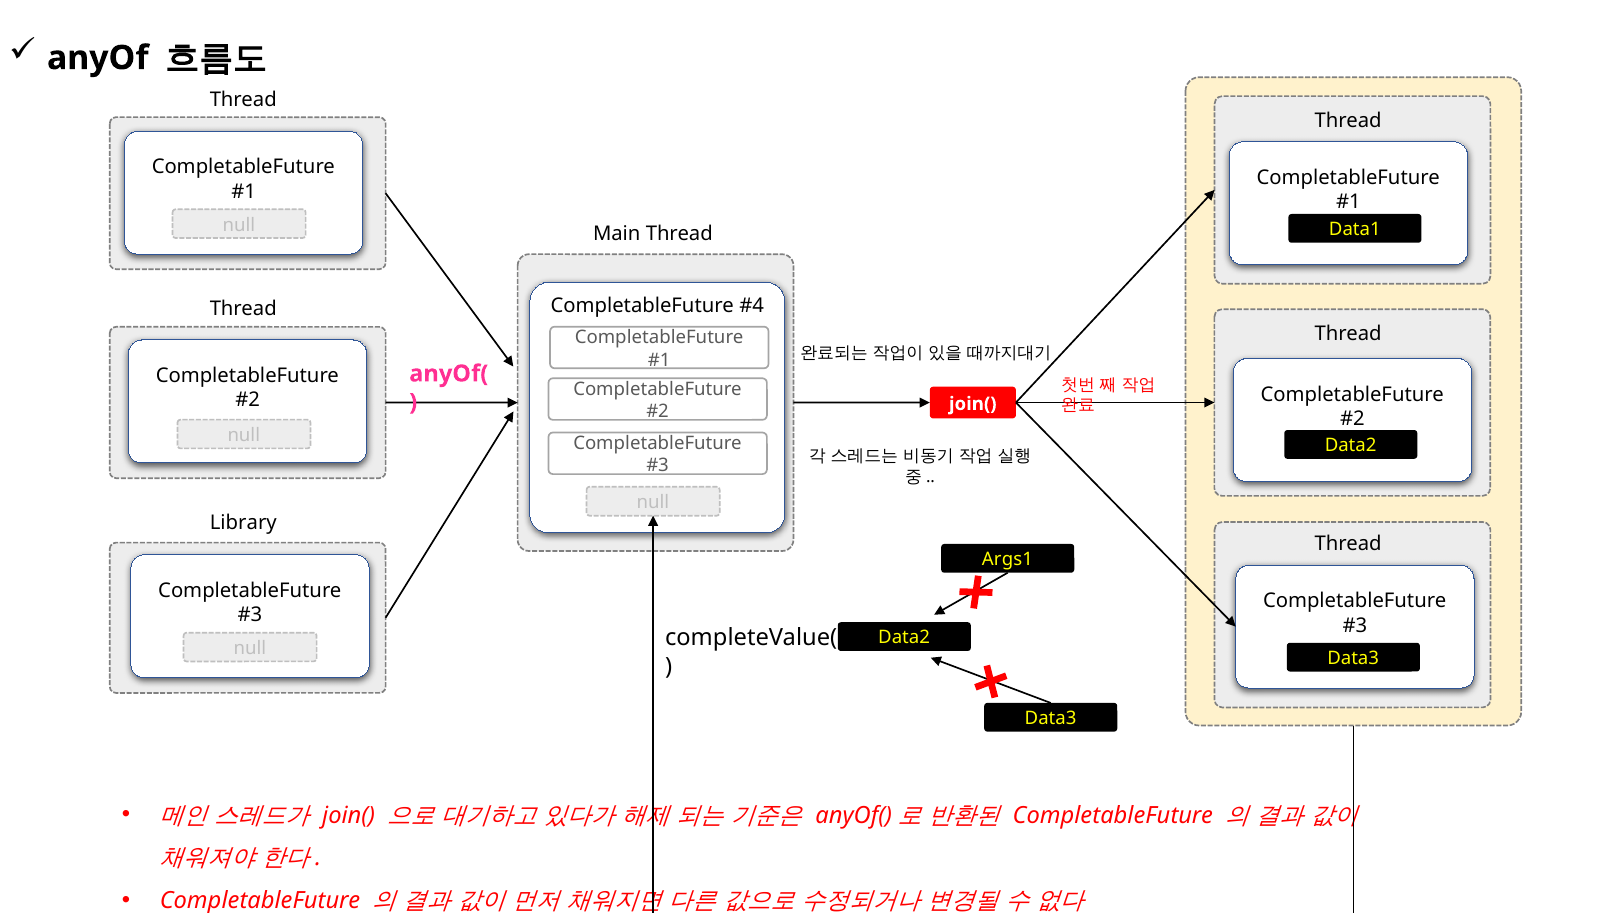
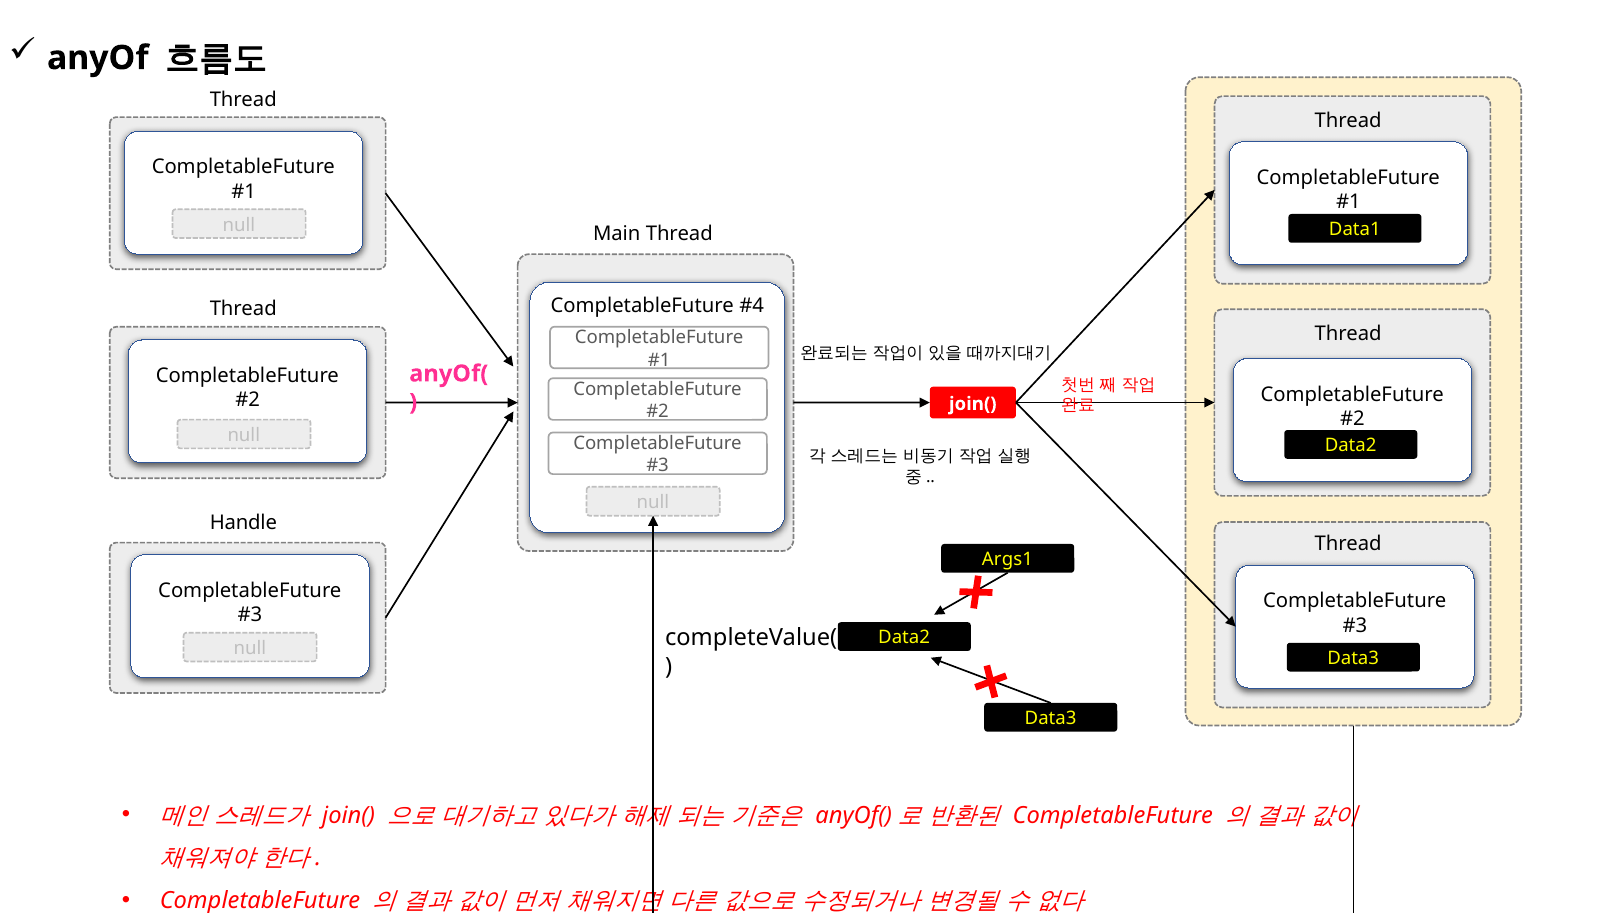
Library: Library -> Handle
